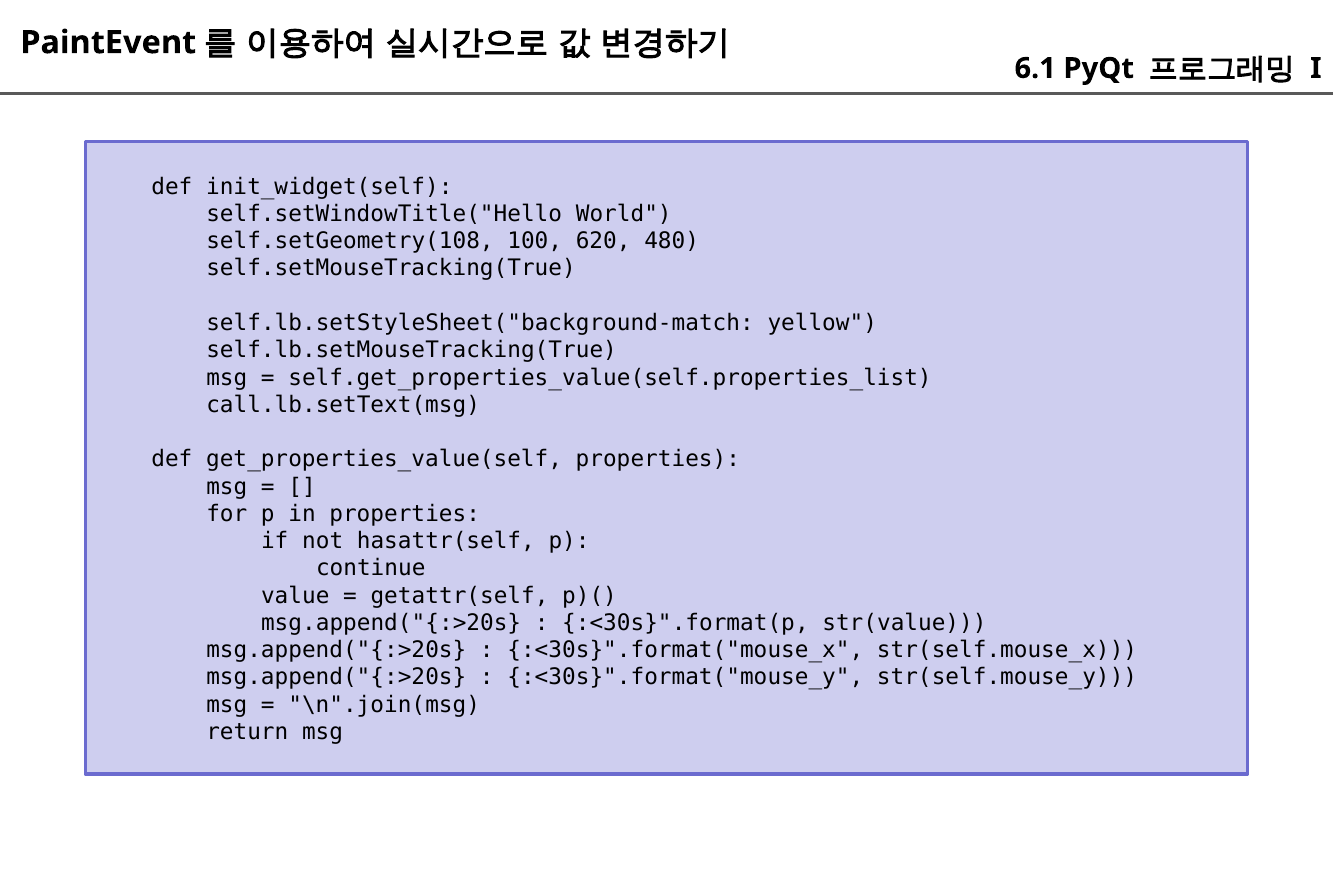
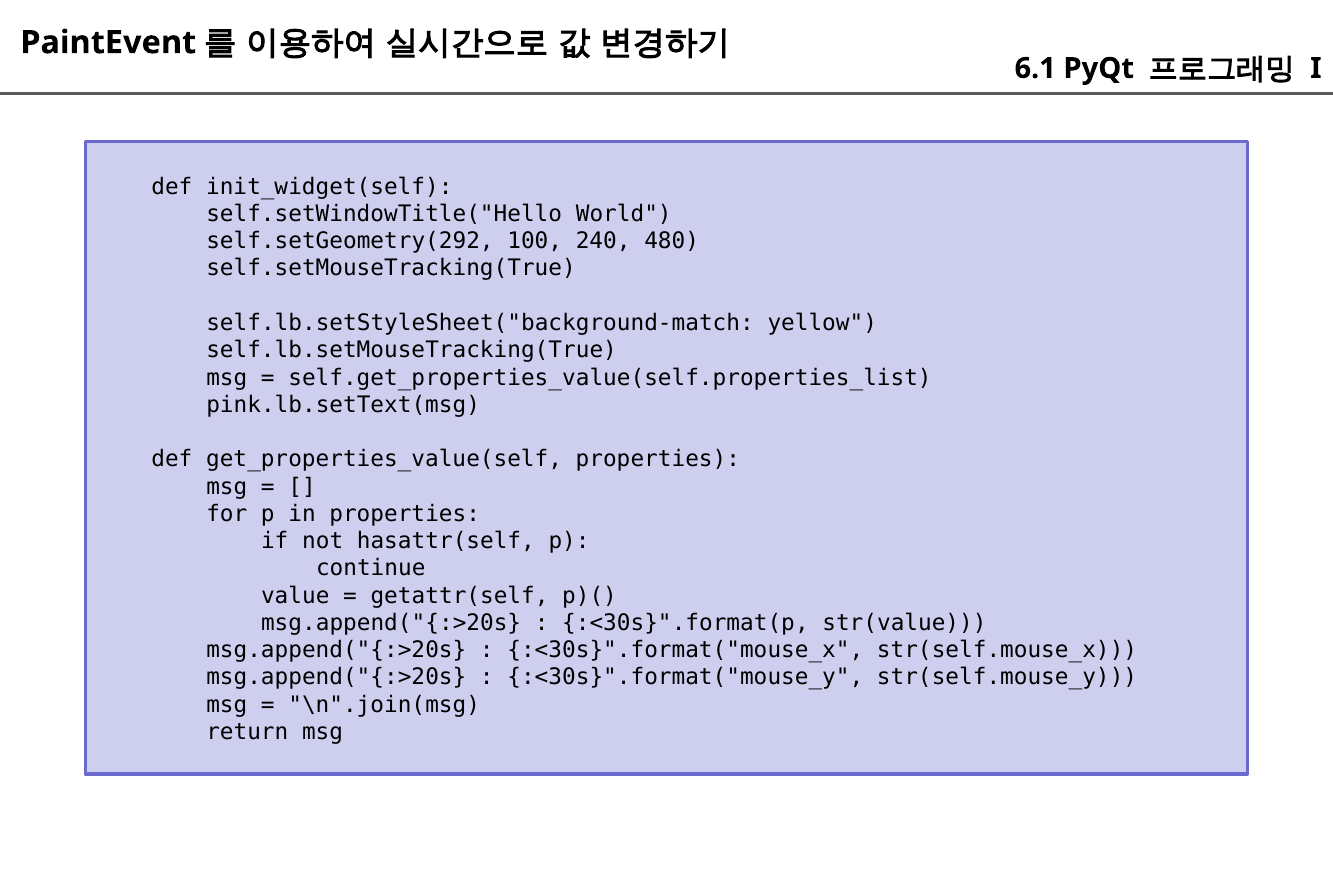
self.setGeometry(108: self.setGeometry(108 -> self.setGeometry(292
620: 620 -> 240
call.lb.setText(msg: call.lb.setText(msg -> pink.lb.setText(msg
